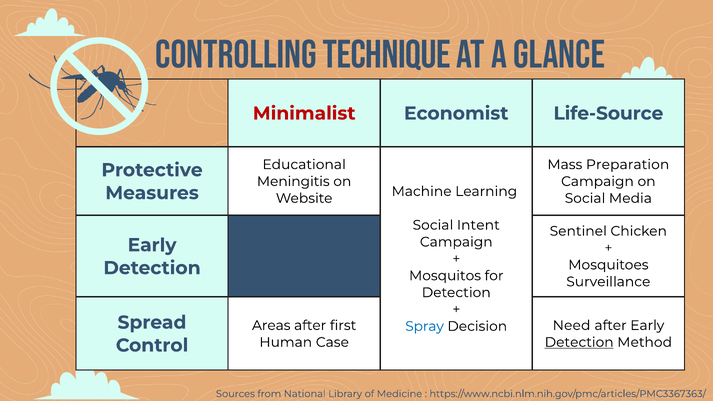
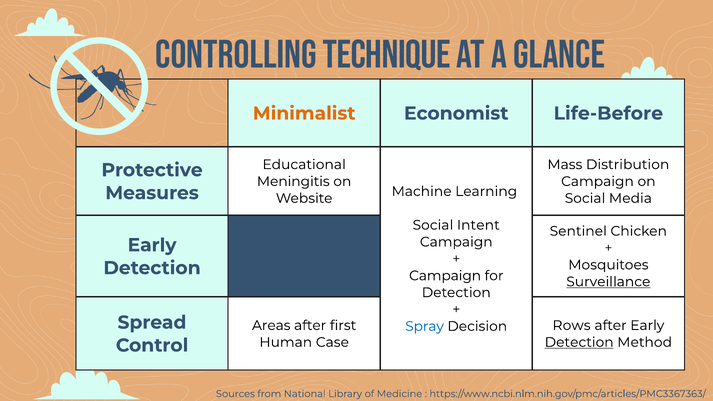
Minimalist colour: red -> orange
Life-Source: Life-Source -> Life-Before
Preparation: Preparation -> Distribution
Mosquitos at (445, 276): Mosquitos -> Campaign
Surveillance underline: none -> present
Need: Need -> Rows
